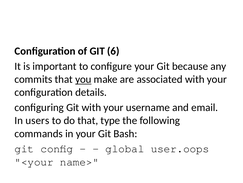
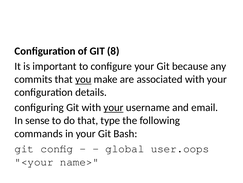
6: 6 -> 8
your at (114, 107) underline: none -> present
users: users -> sense
